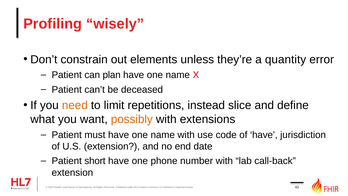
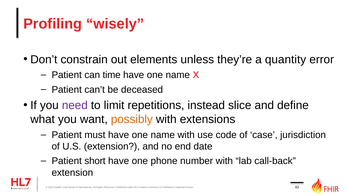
plan: plan -> time
need colour: orange -> purple
of have: have -> case
